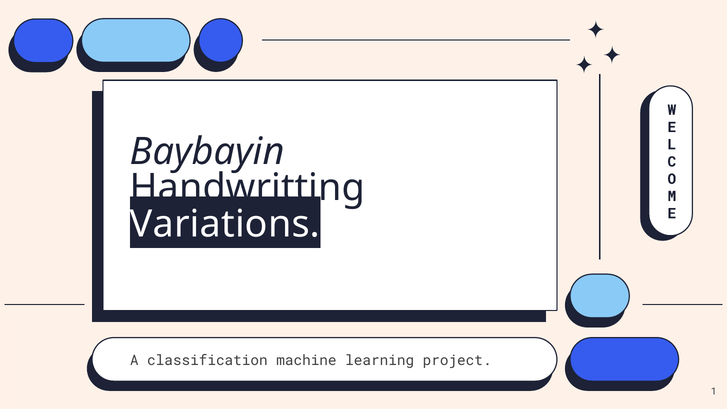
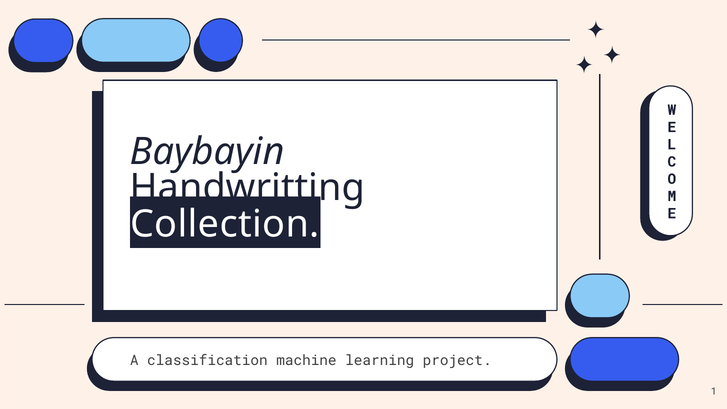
Variations: Variations -> Collection
